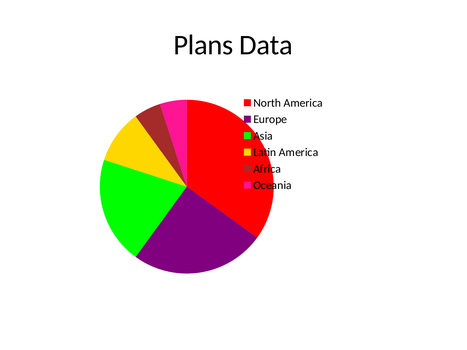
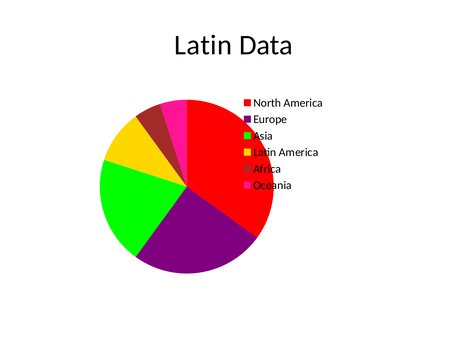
Plans at (203, 45): Plans -> Latin
